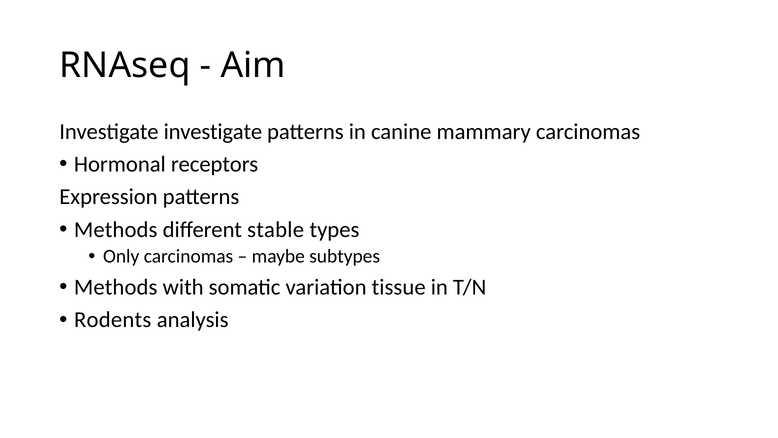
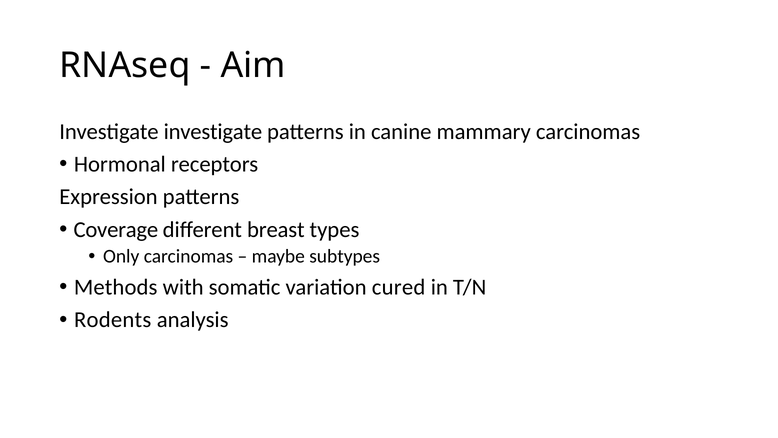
Methods at (116, 229): Methods -> Coverage
stable: stable -> breast
tissue: tissue -> cured
